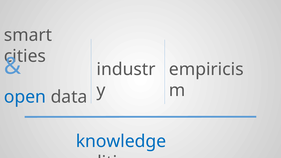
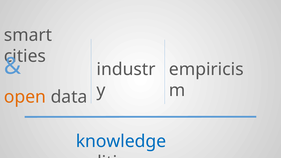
open colour: blue -> orange
